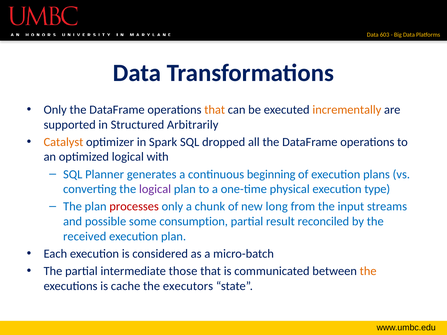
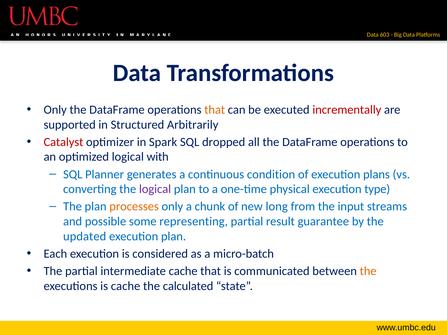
incrementally colour: orange -> red
Catalyst colour: orange -> red
beginning: beginning -> condition
processes colour: red -> orange
consumption: consumption -> representing
reconciled: reconciled -> guarantee
received: received -> updated
intermediate those: those -> cache
executors: executors -> calculated
